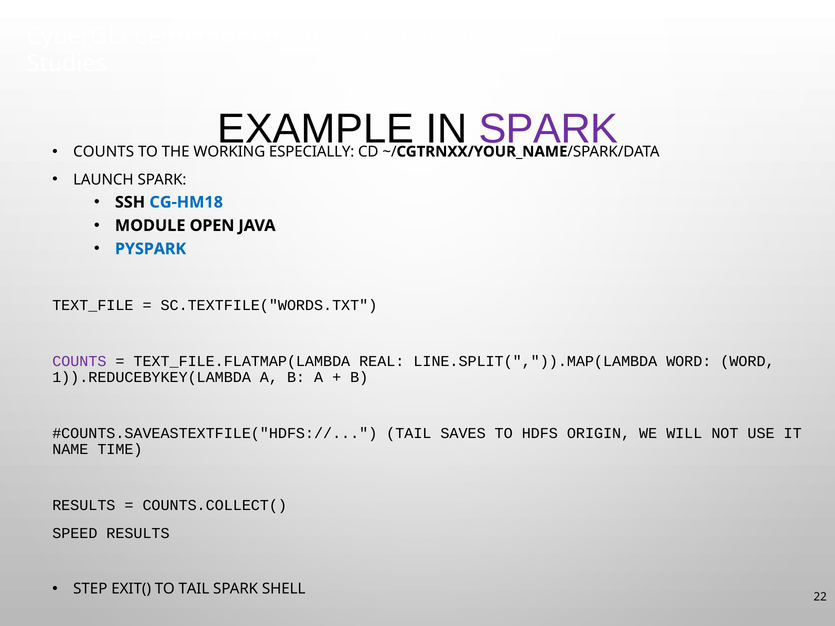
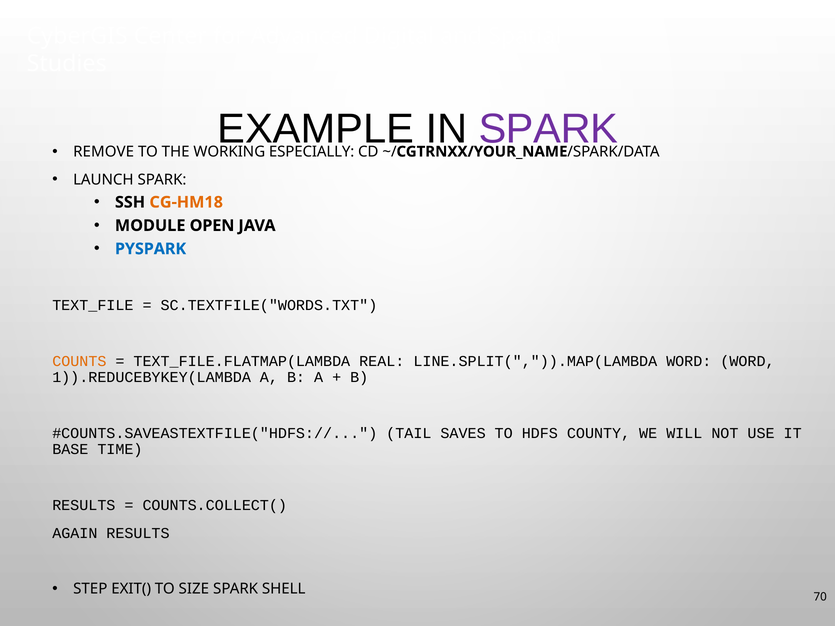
COUNTS at (104, 152): COUNTS -> REMOVE
CG-HM18 colour: blue -> orange
COUNTS at (79, 361) colour: purple -> orange
ORIGIN: ORIGIN -> COUNTY
NAME: NAME -> BASE
SPEED: SPEED -> AGAIN
TO TAIL: TAIL -> SIZE
22: 22 -> 70
